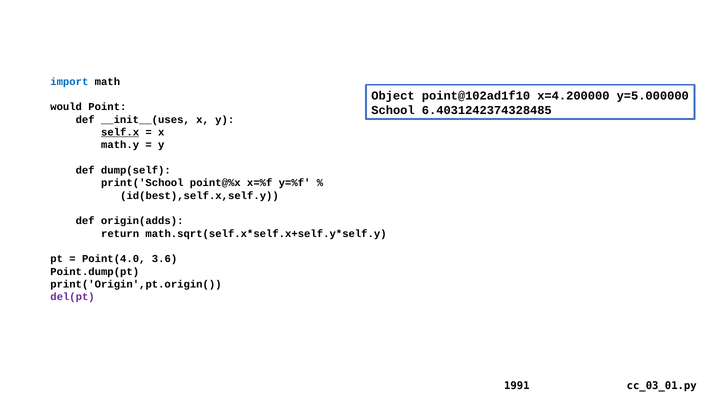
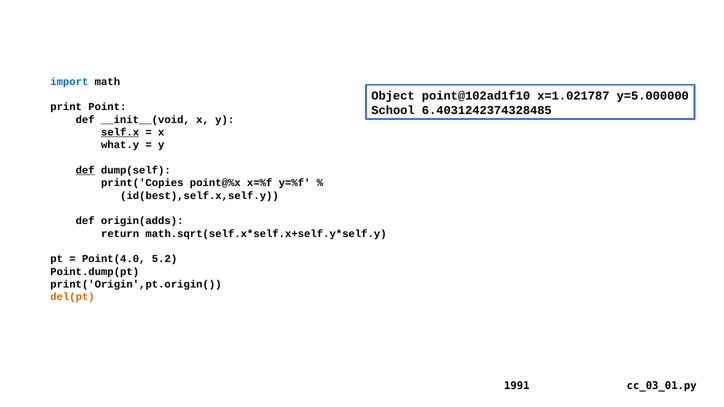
x=4.200000: x=4.200000 -> x=1.021787
would: would -> print
__init__(uses: __init__(uses -> __init__(void
math.y: math.y -> what.y
def at (85, 170) underline: none -> present
print('School: print('School -> print('Copies
3.6: 3.6 -> 5.2
del(pt colour: purple -> orange
